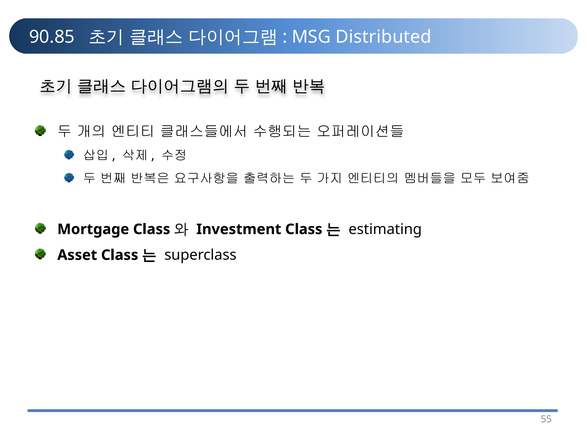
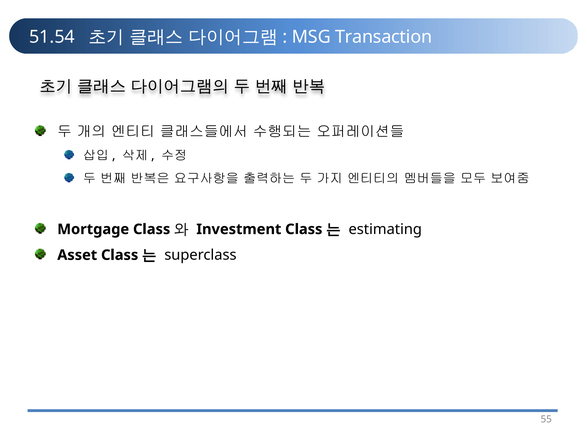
90.85: 90.85 -> 51.54
Distributed: Distributed -> Transaction
